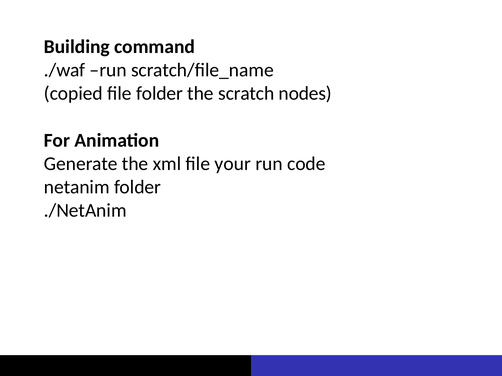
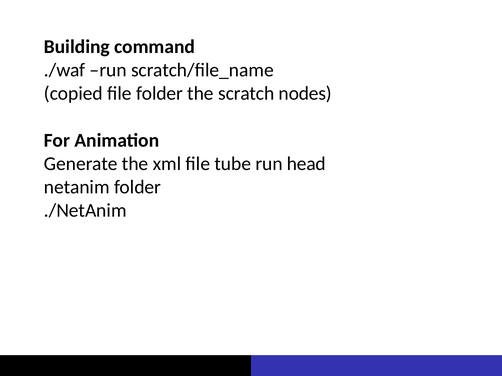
your: your -> tube
code: code -> head
